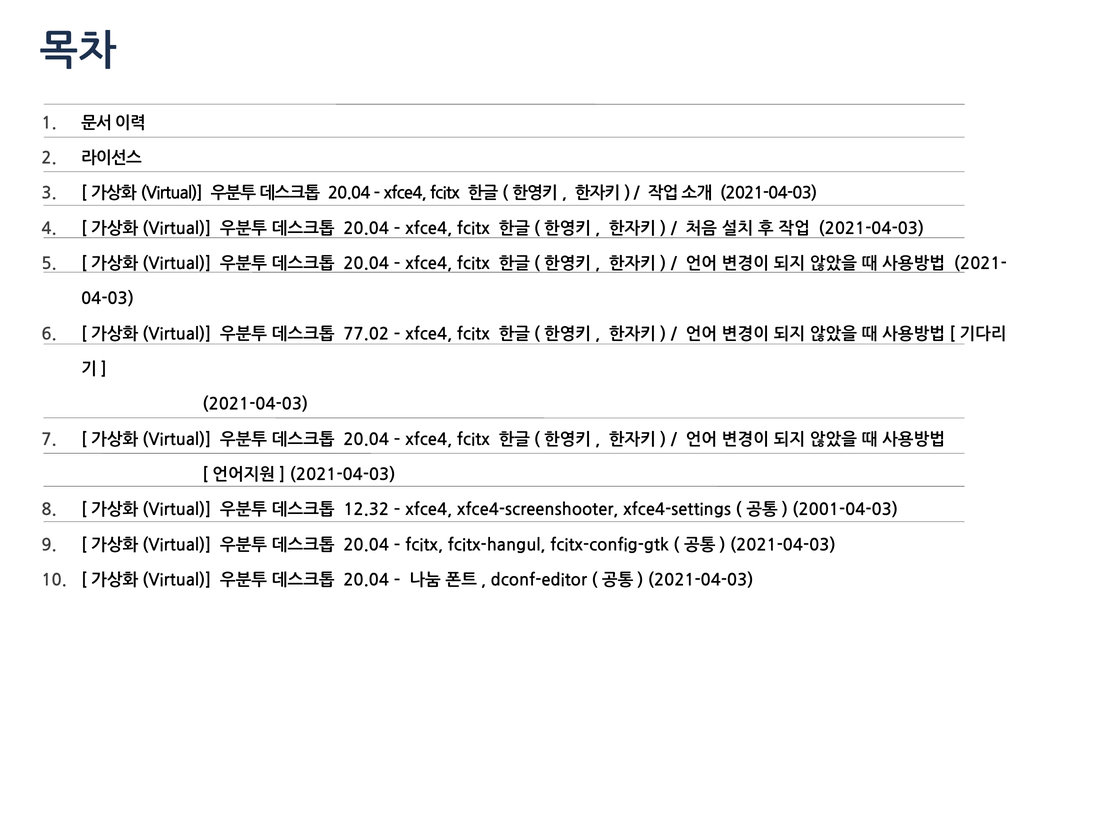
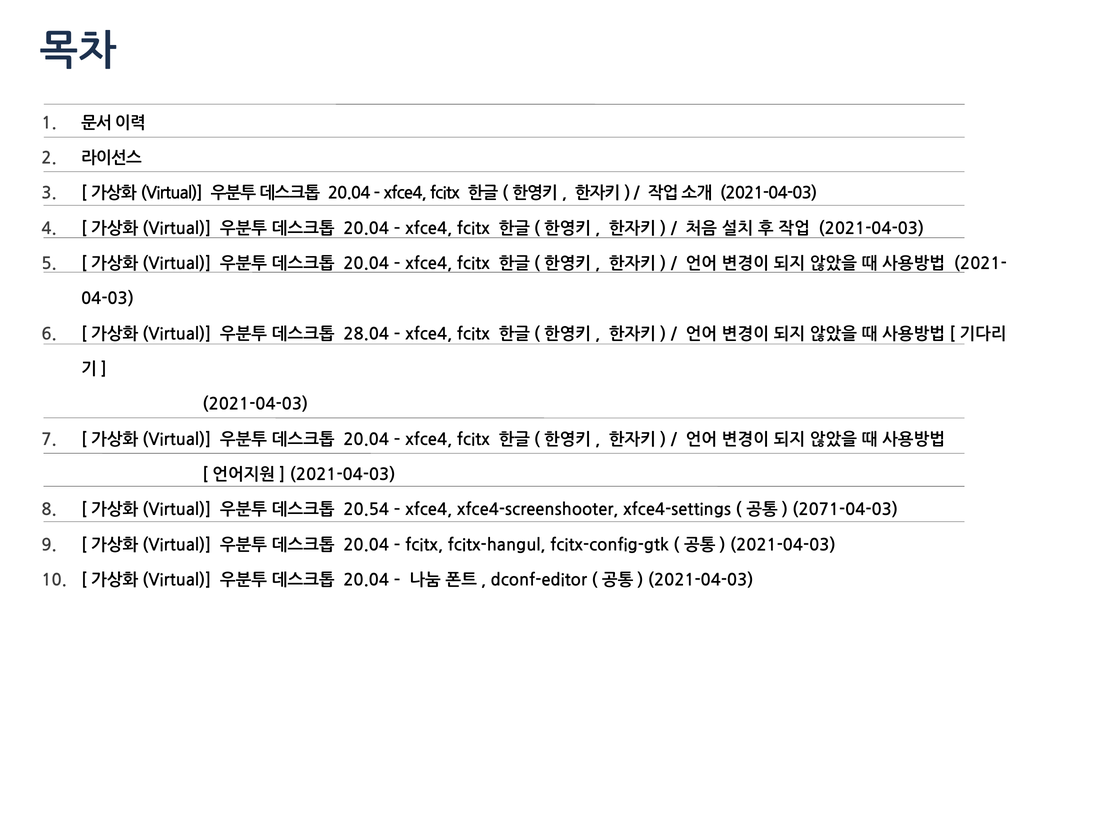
77.02: 77.02 -> 28.04
12.32: 12.32 -> 20.54
2001-04-03: 2001-04-03 -> 2071-04-03
